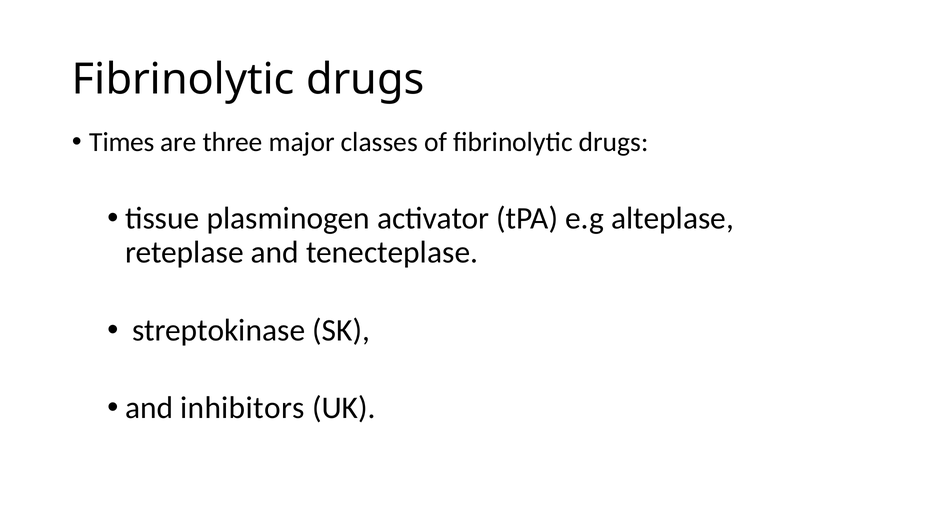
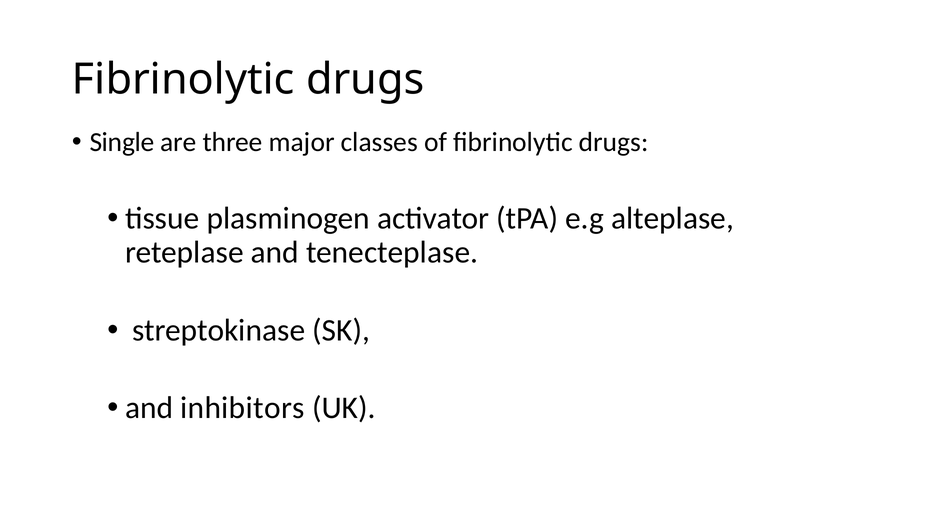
Times: Times -> Single
